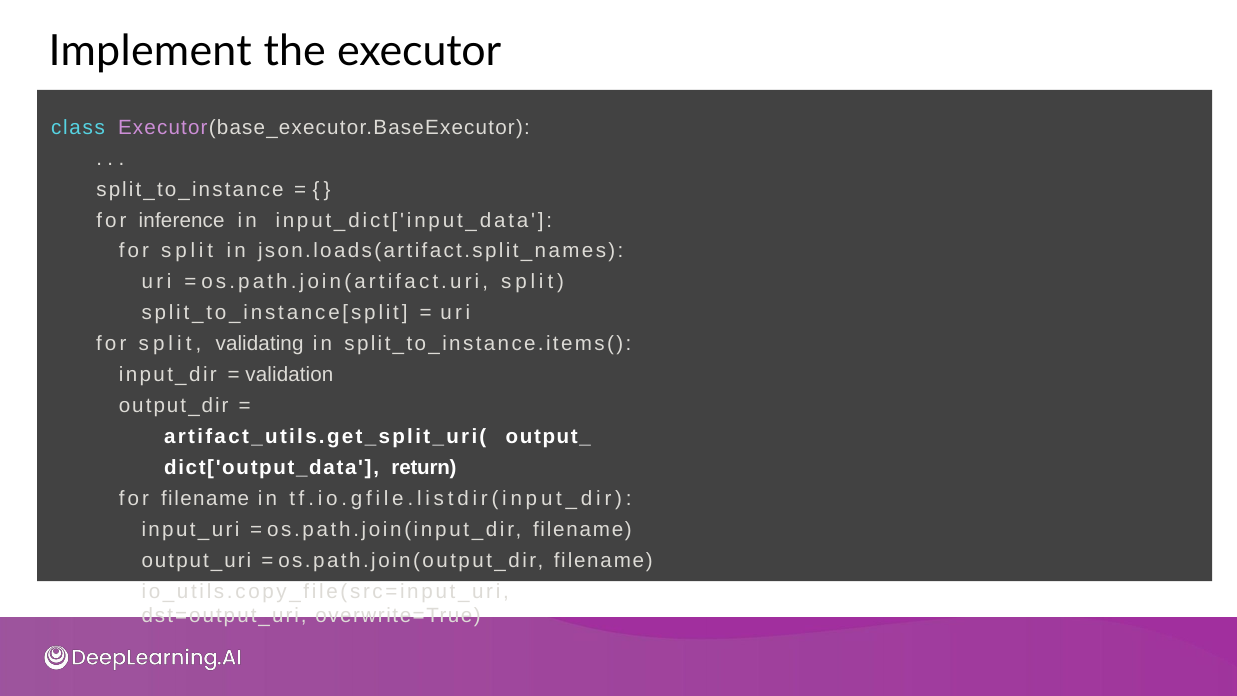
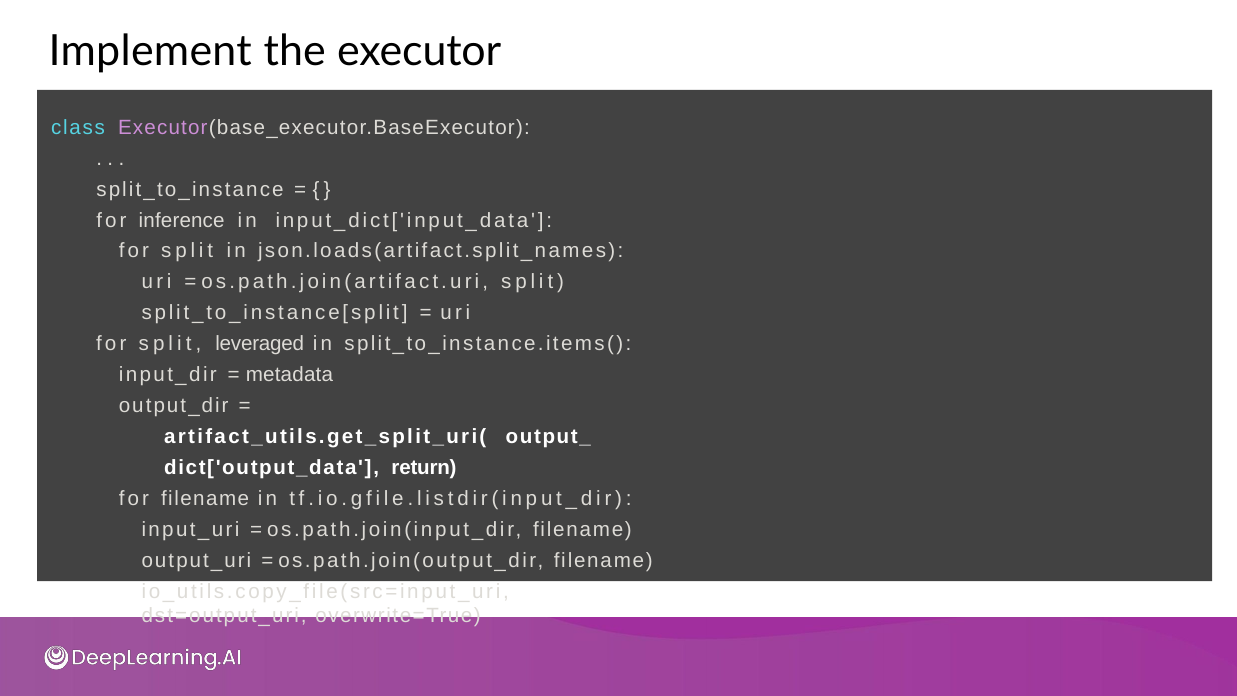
validating: validating -> leveraged
validation: validation -> metadata
